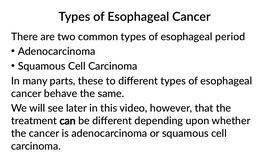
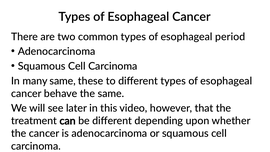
many parts: parts -> same
